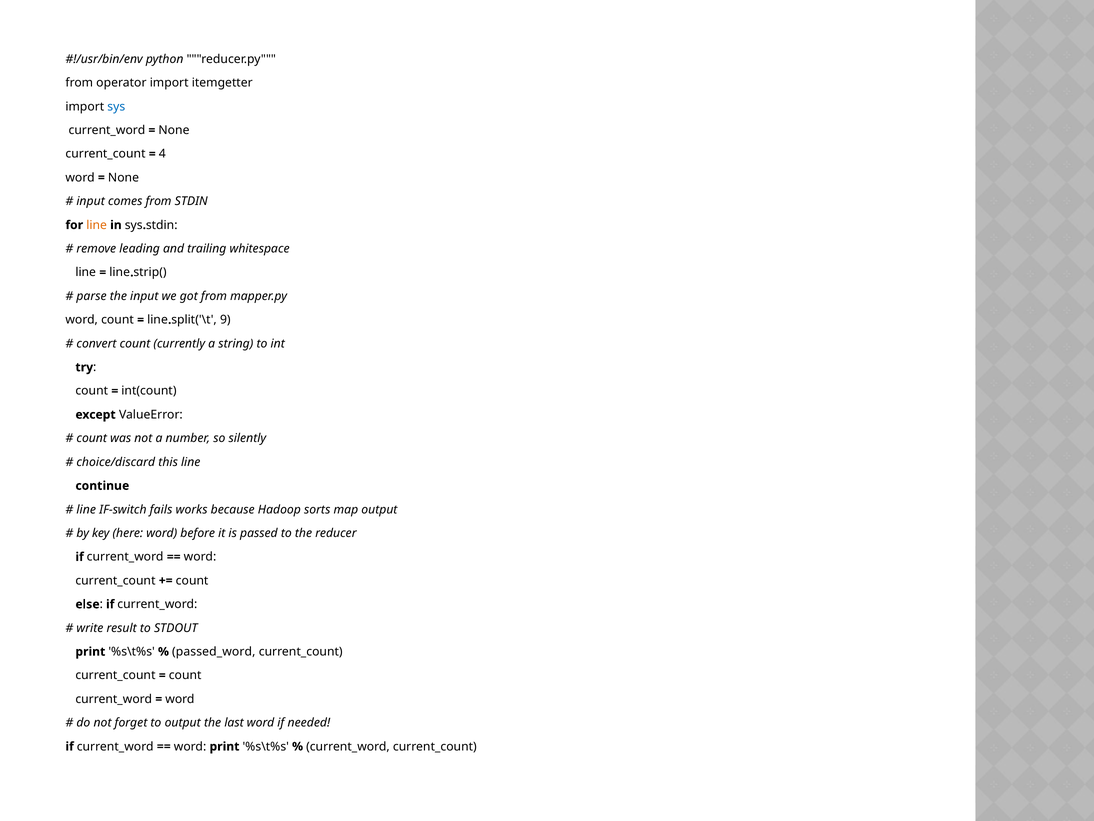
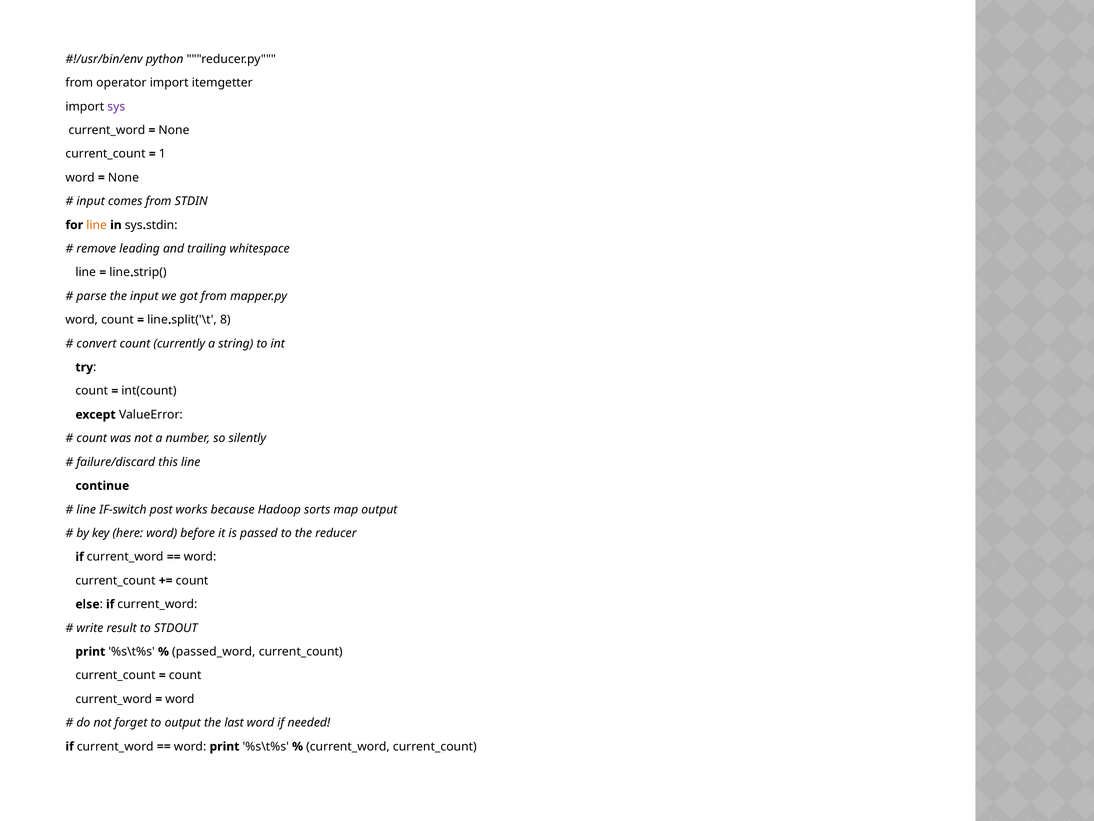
sys colour: blue -> purple
4: 4 -> 1
9: 9 -> 8
choice/discard: choice/discard -> failure/discard
fails: fails -> post
